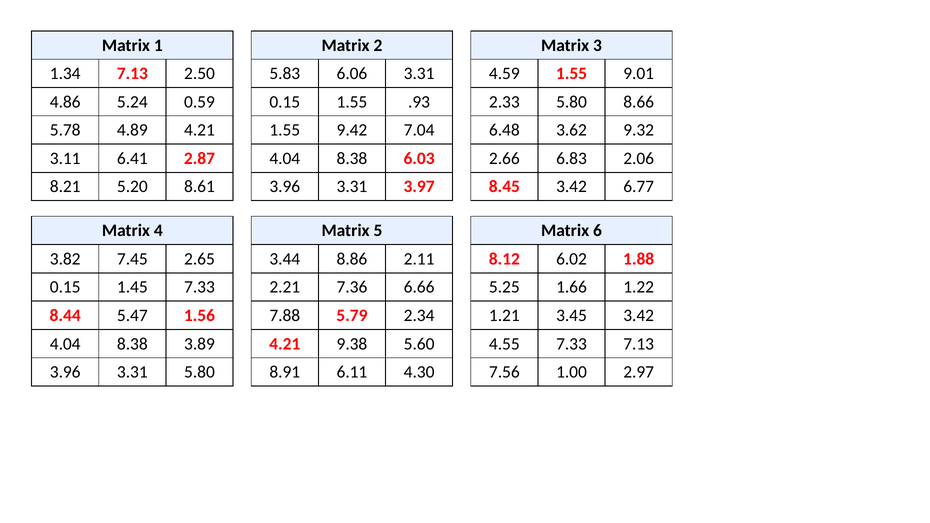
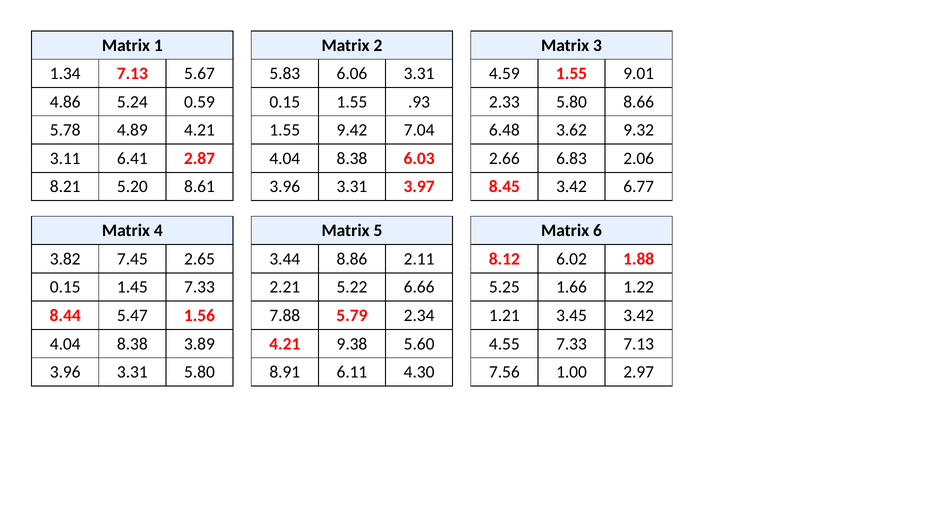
2.50: 2.50 -> 5.67
7.36: 7.36 -> 5.22
